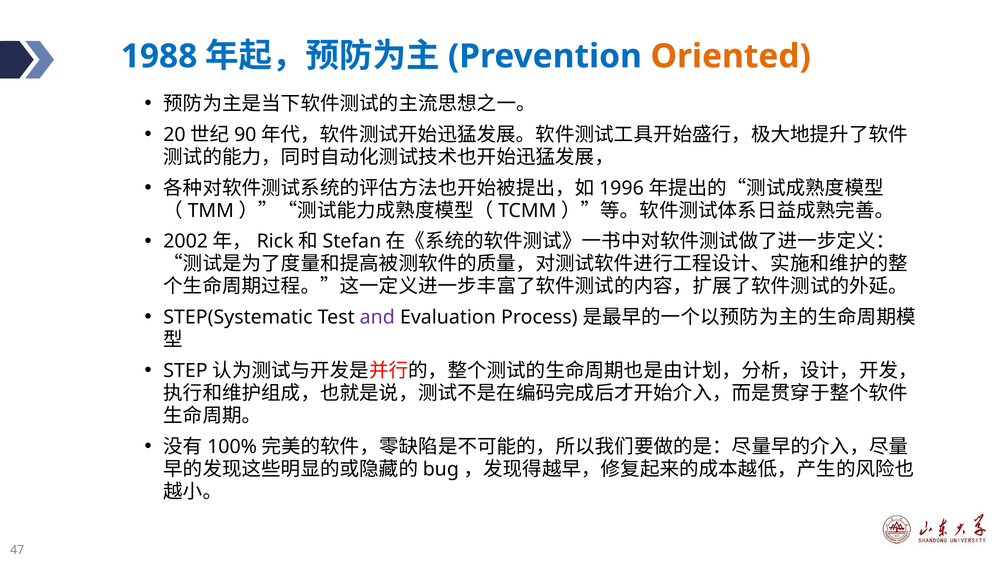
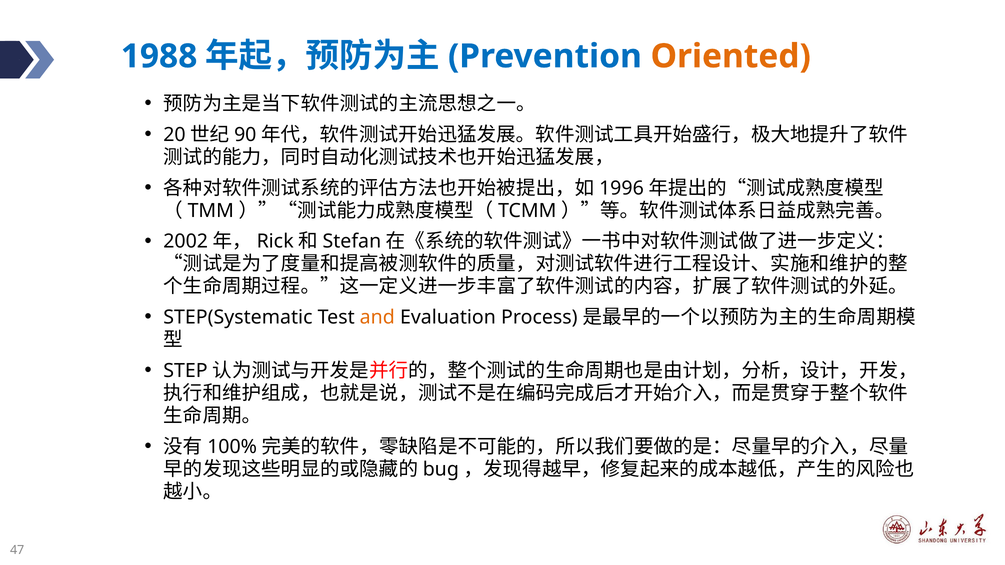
and colour: purple -> orange
